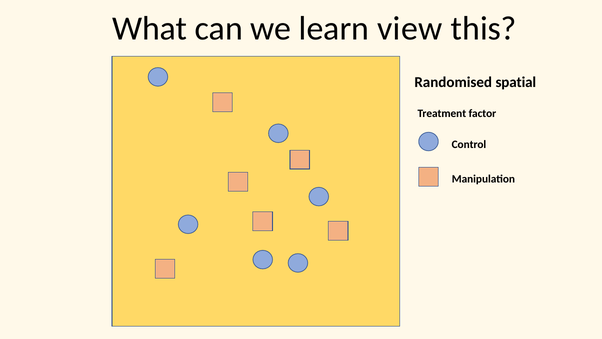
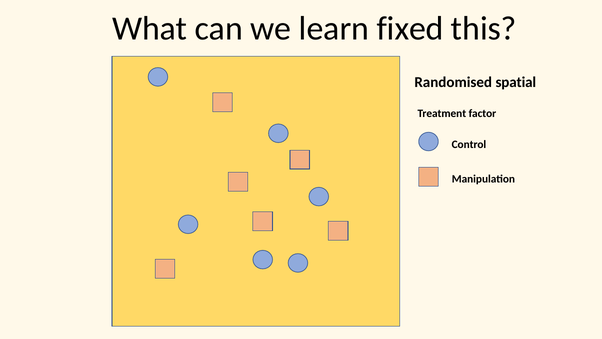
view: view -> fixed
